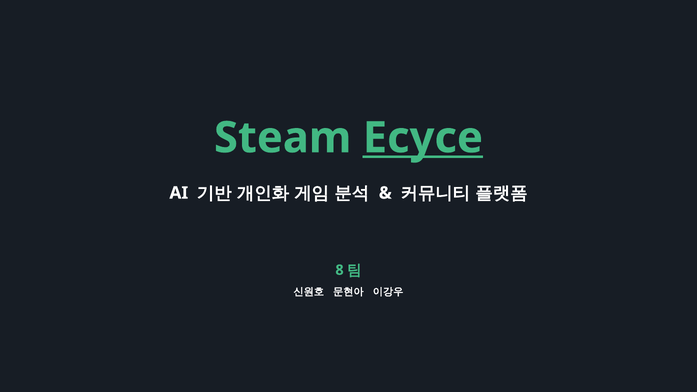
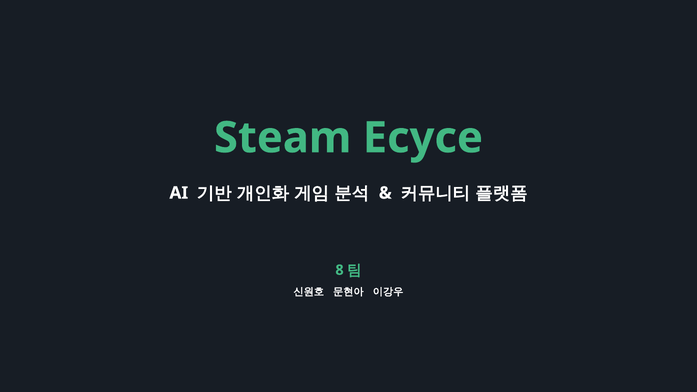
Ecyce underline: present -> none
